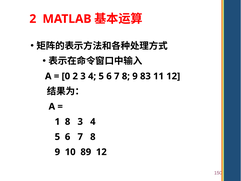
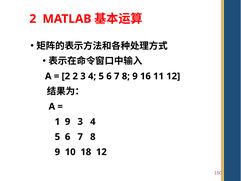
0 at (66, 76): 0 -> 2
83: 83 -> 16
1 8: 8 -> 9
89: 89 -> 18
